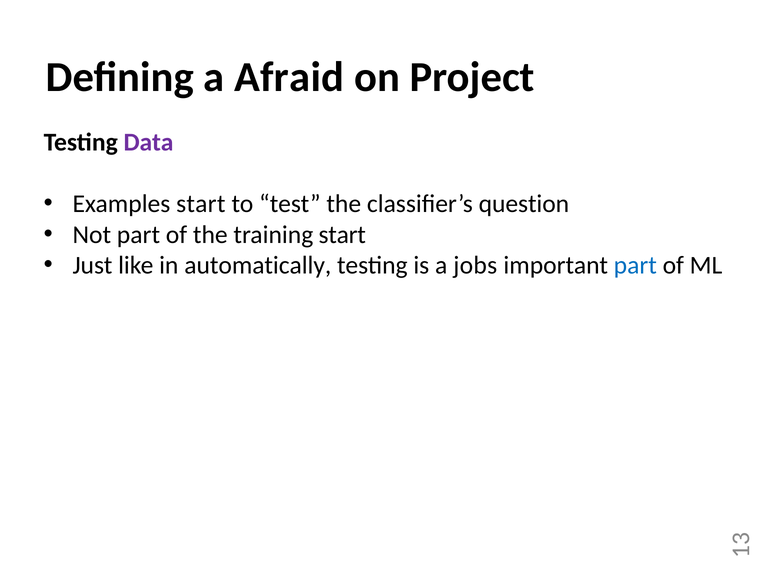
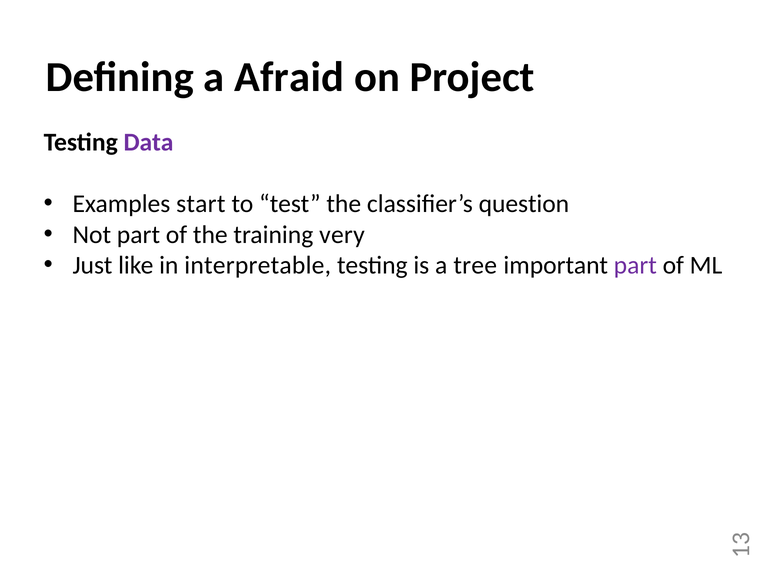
training start: start -> very
automatically: automatically -> interpretable
jobs: jobs -> tree
part at (635, 265) colour: blue -> purple
